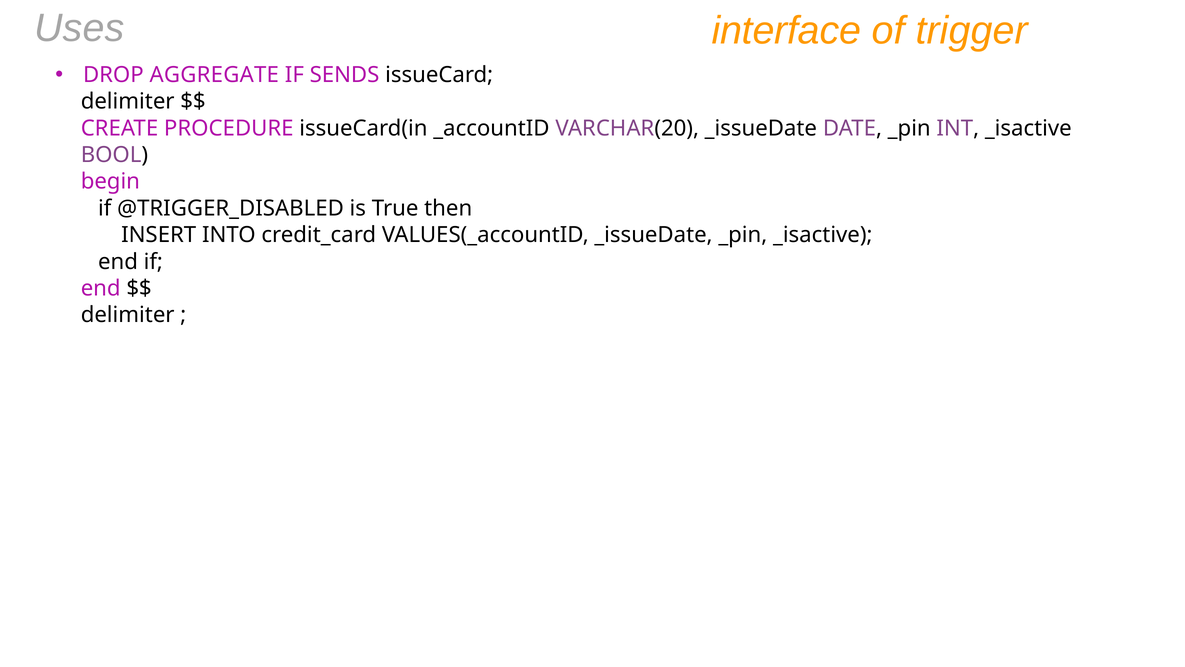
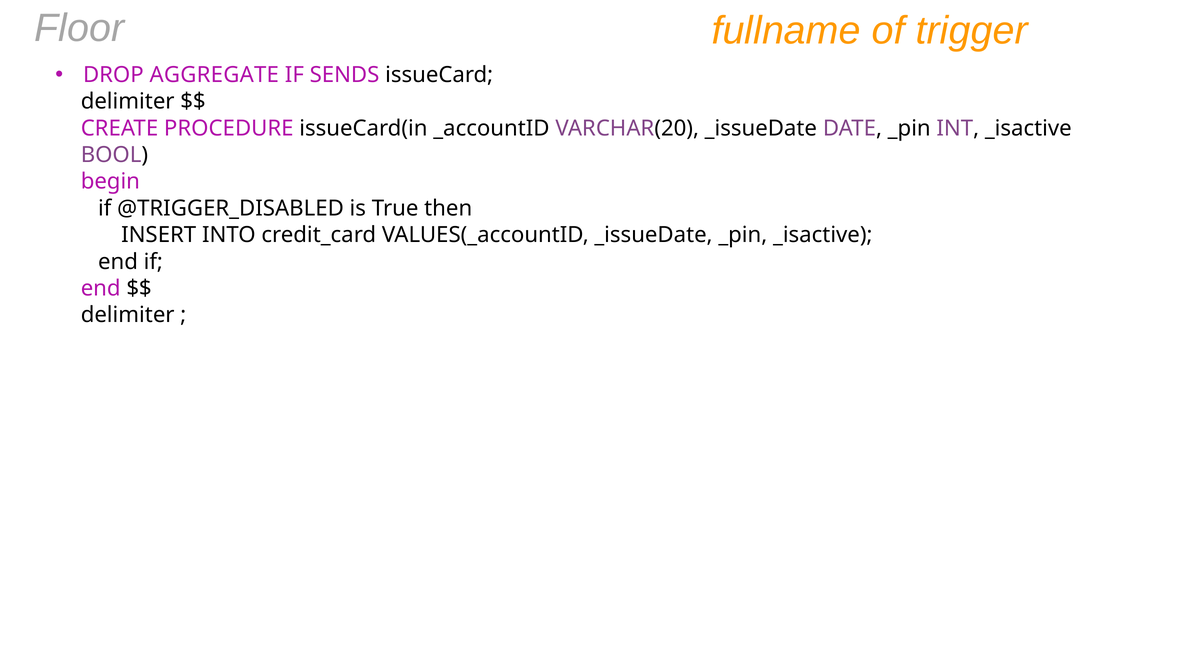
Uses: Uses -> Floor
interface: interface -> fullname
